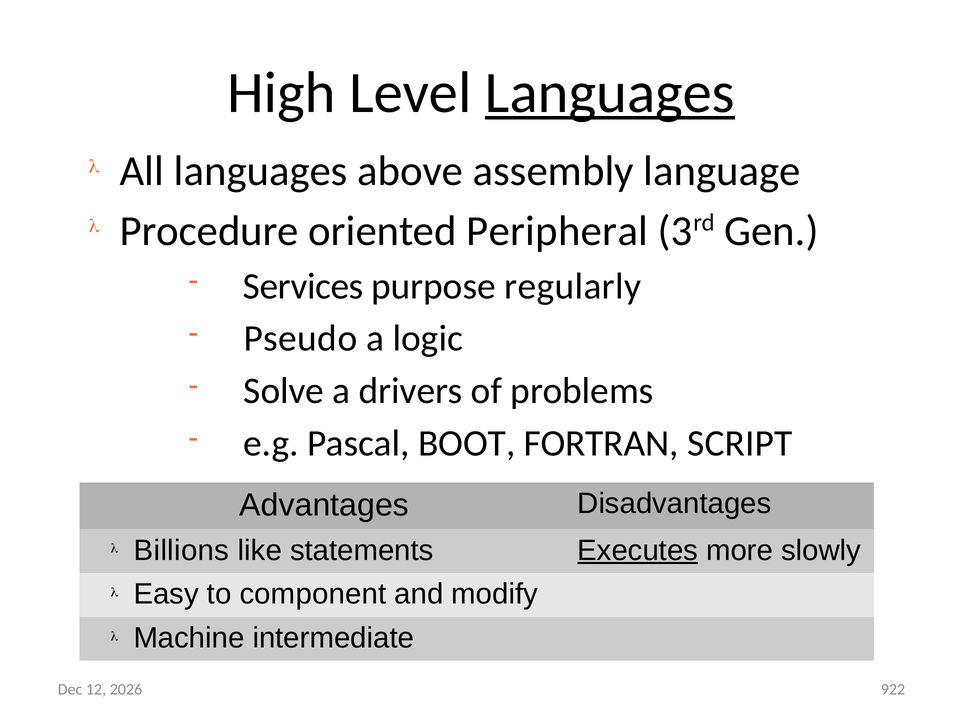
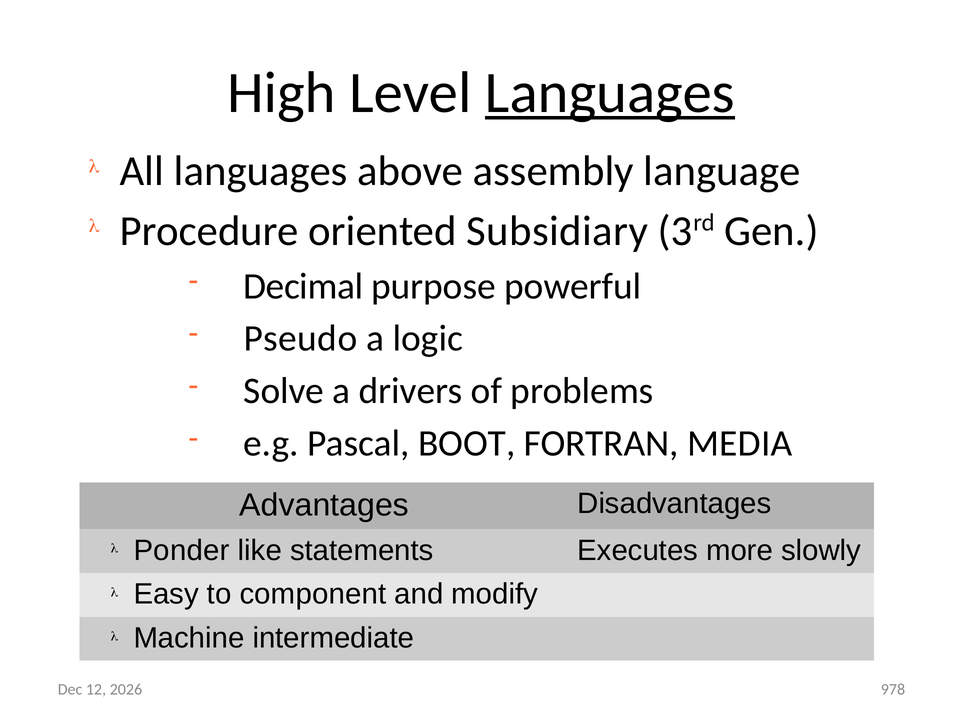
Peripheral: Peripheral -> Subsidiary
Services: Services -> Decimal
regularly: regularly -> powerful
SCRIPT: SCRIPT -> MEDIA
Billions: Billions -> Ponder
Executes underline: present -> none
922: 922 -> 978
